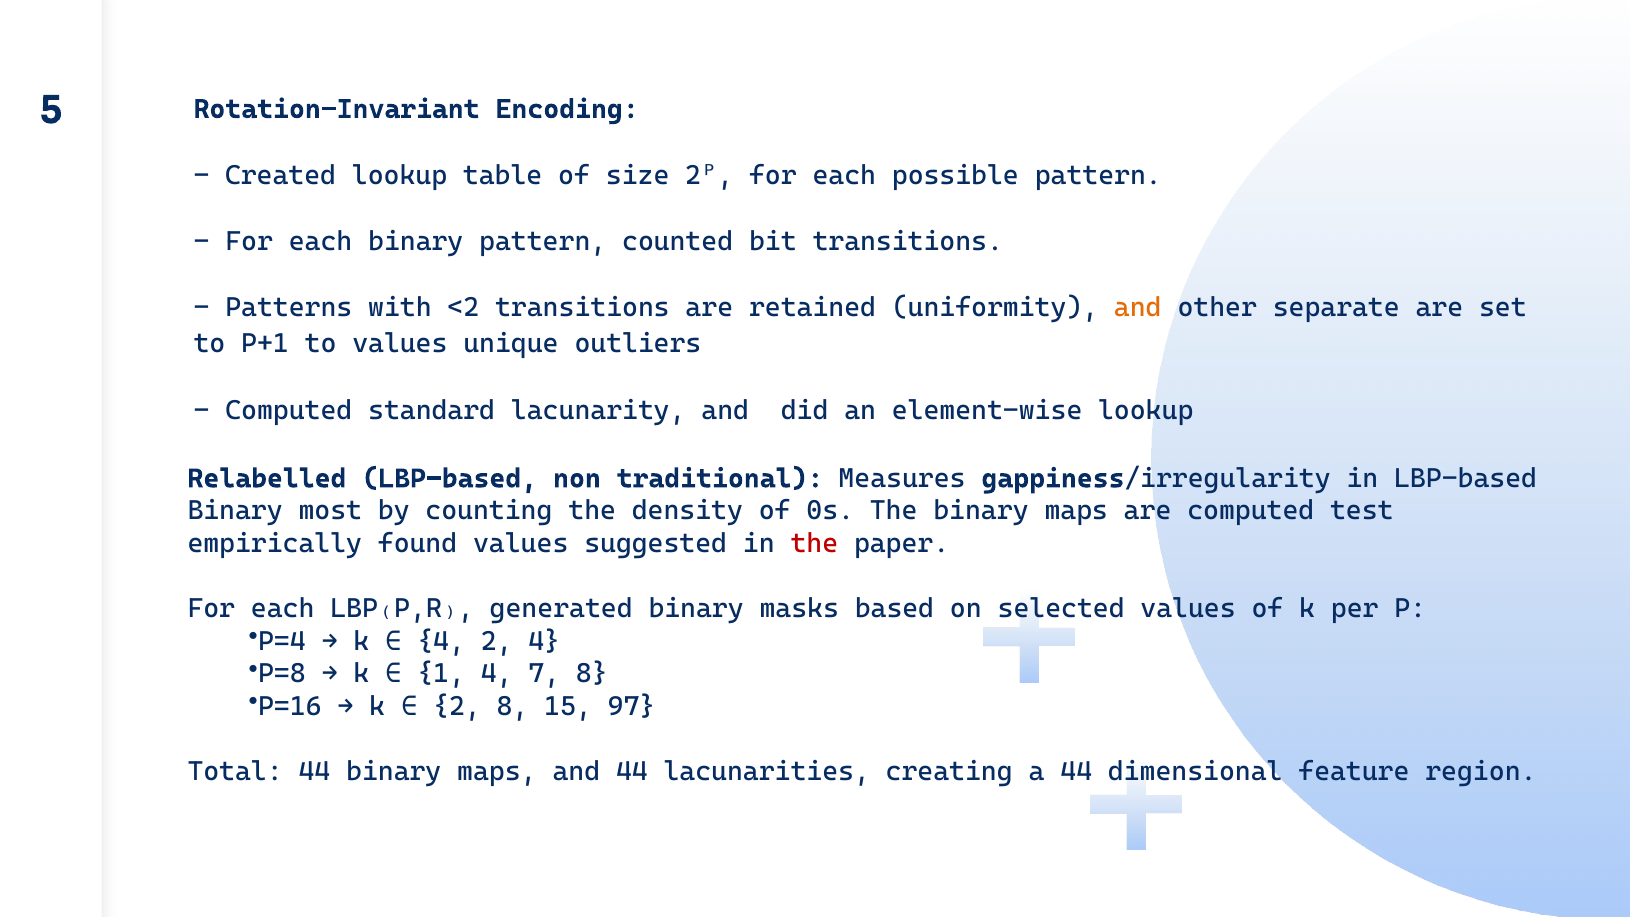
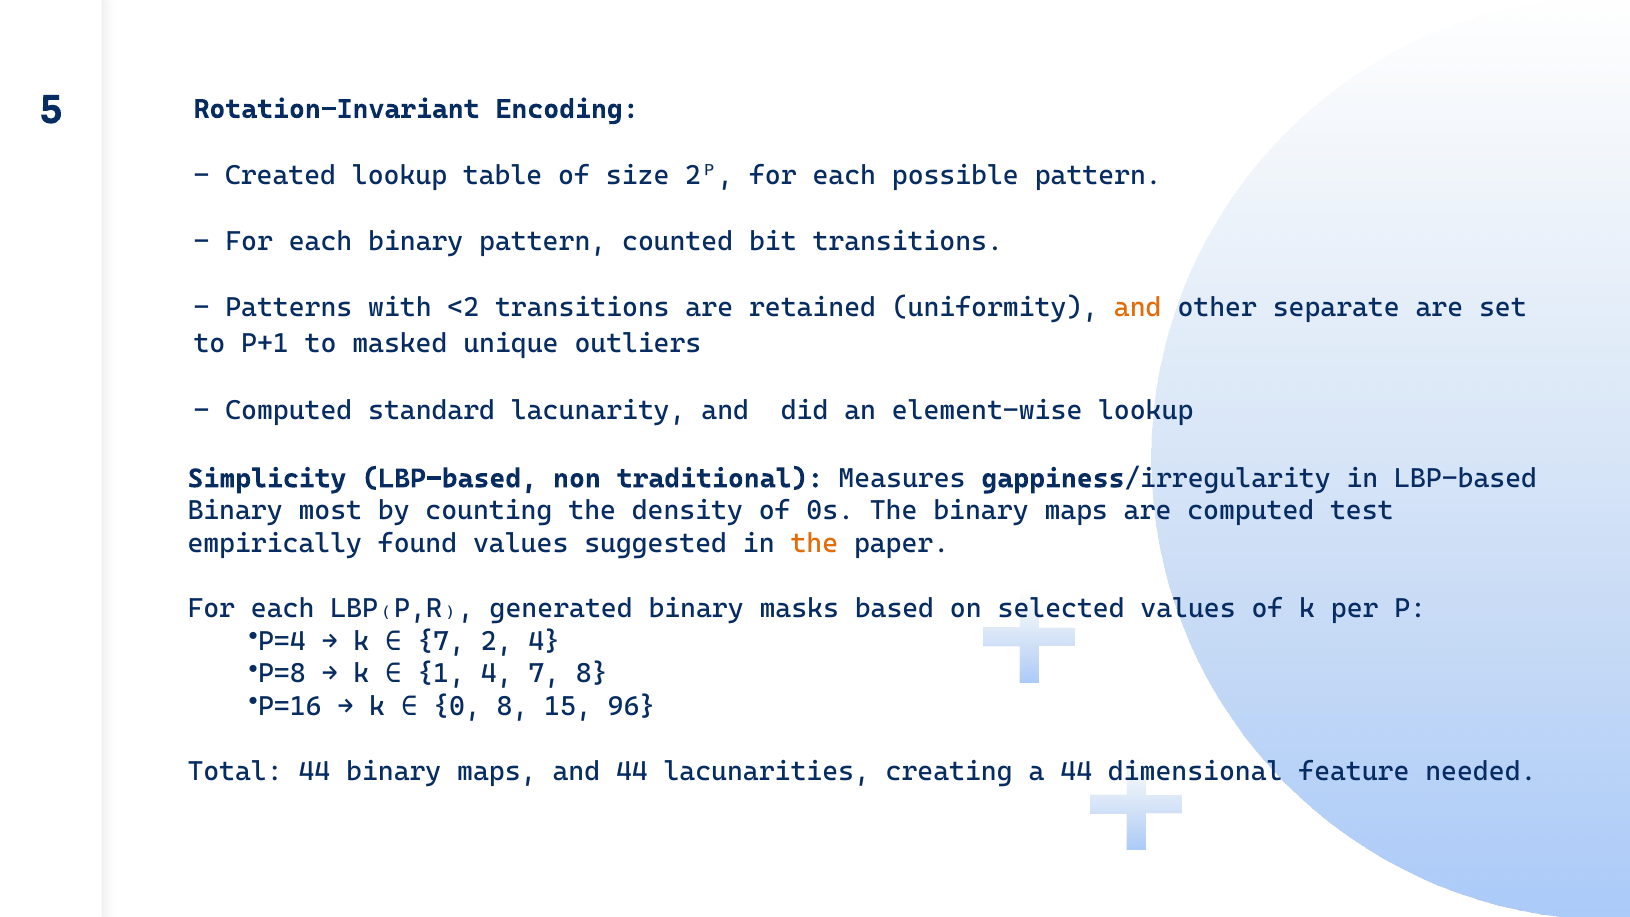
to values: values -> masked
Relabelled: Relabelled -> Simplicity
the at (814, 544) colour: red -> orange
k 4: 4 -> 7
k 2: 2 -> 0
97: 97 -> 96
region: region -> needed
